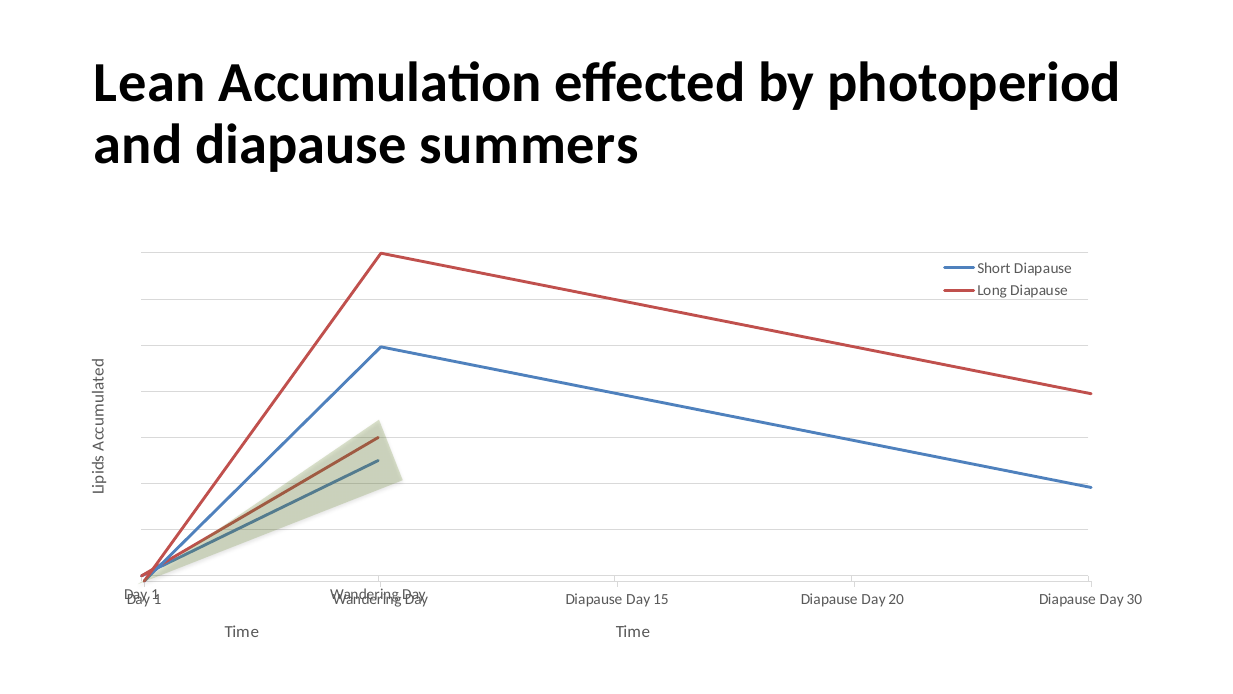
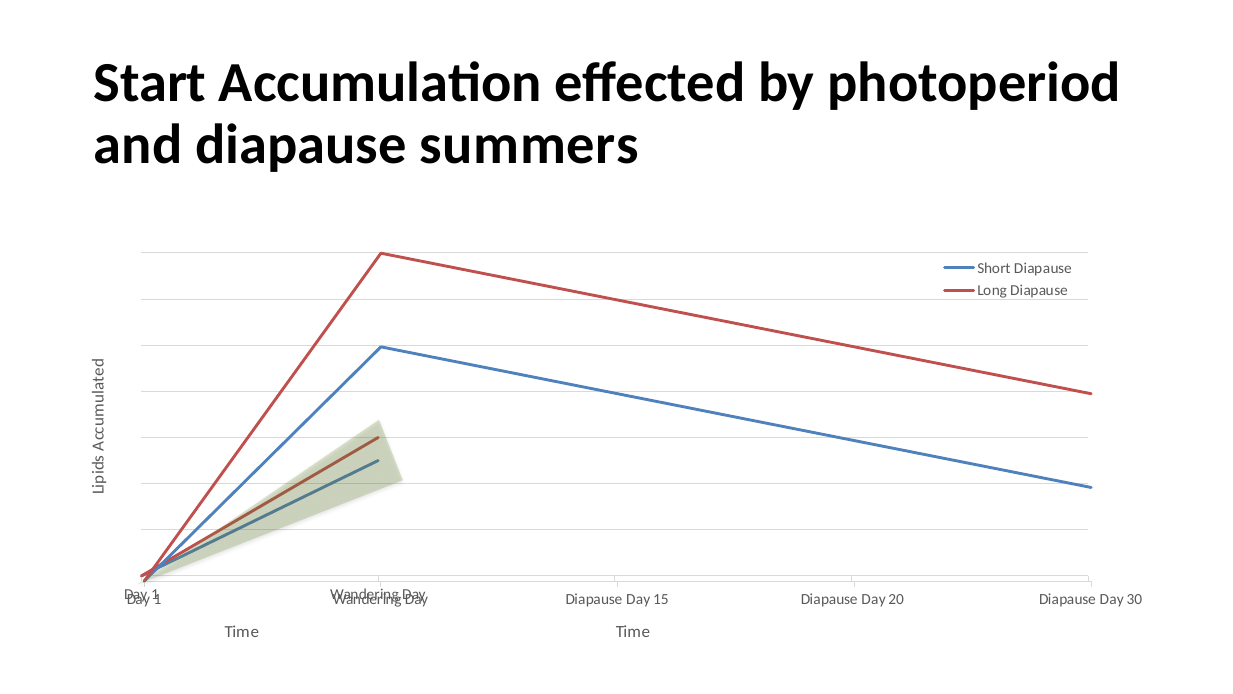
Lean: Lean -> Start
